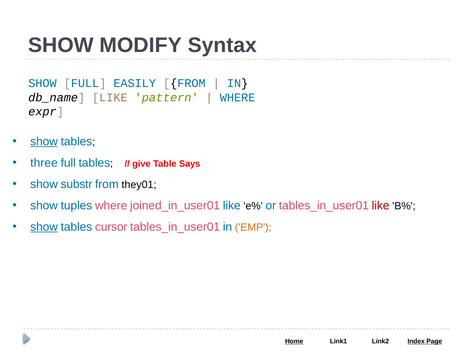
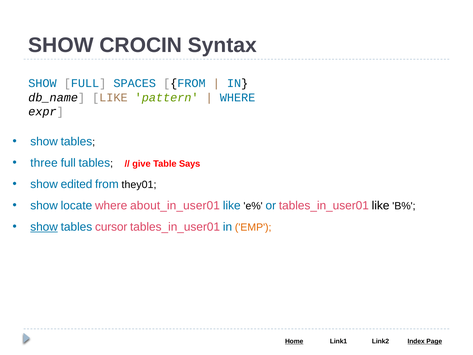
MODIFY: MODIFY -> CROCIN
EASILY: EASILY -> SPACES
show at (44, 142) underline: present -> none
substr: substr -> edited
tuples: tuples -> locate
joined_in_user01: joined_in_user01 -> about_in_user01
like at (381, 205) colour: red -> black
